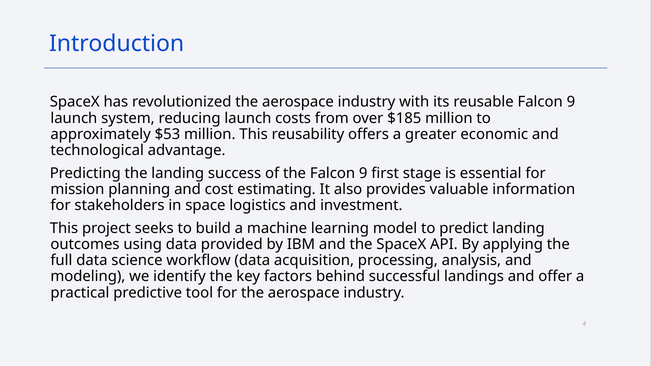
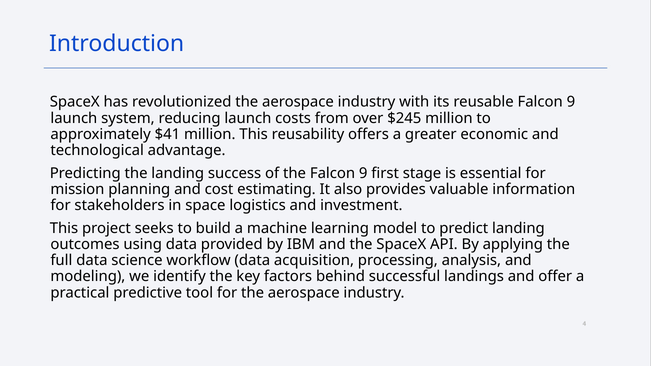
$185: $185 -> $245
$53: $53 -> $41
